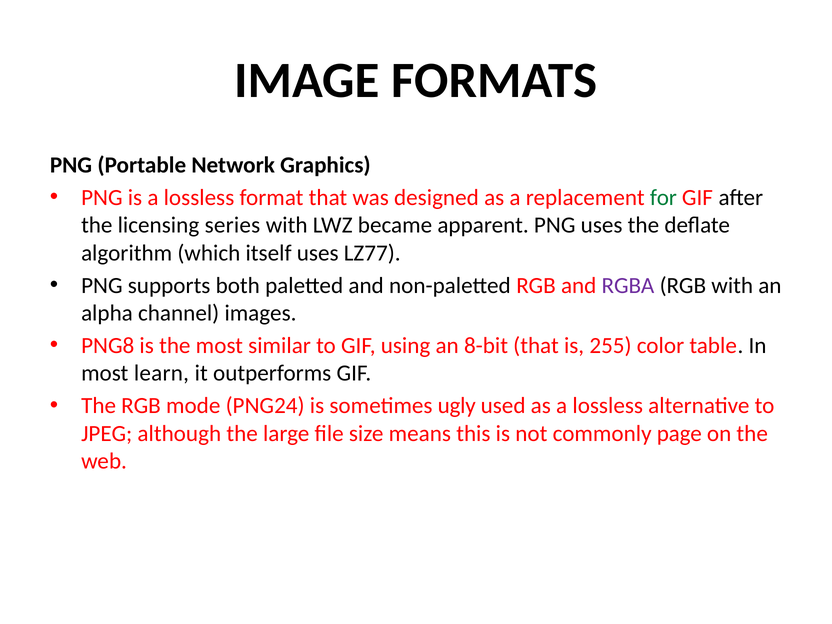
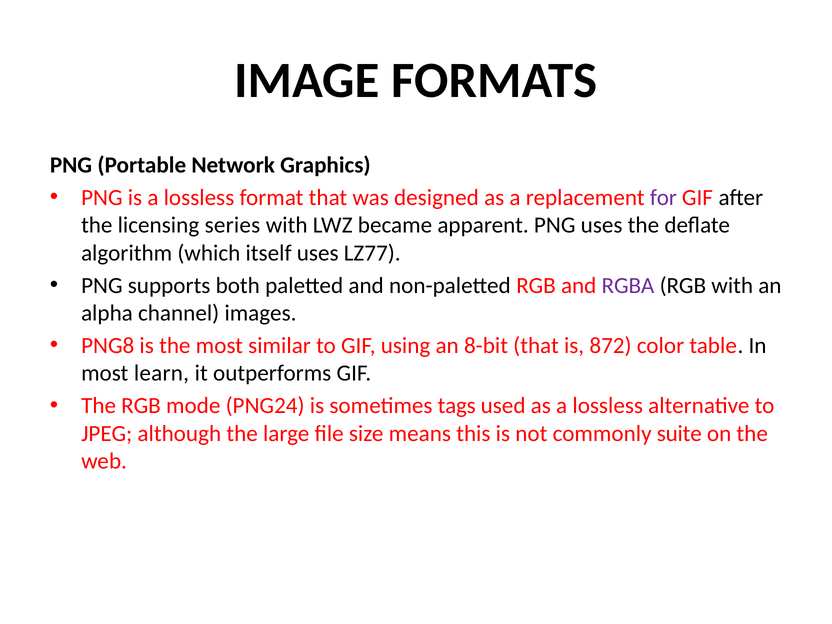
for colour: green -> purple
255: 255 -> 872
ugly: ugly -> tags
page: page -> suite
